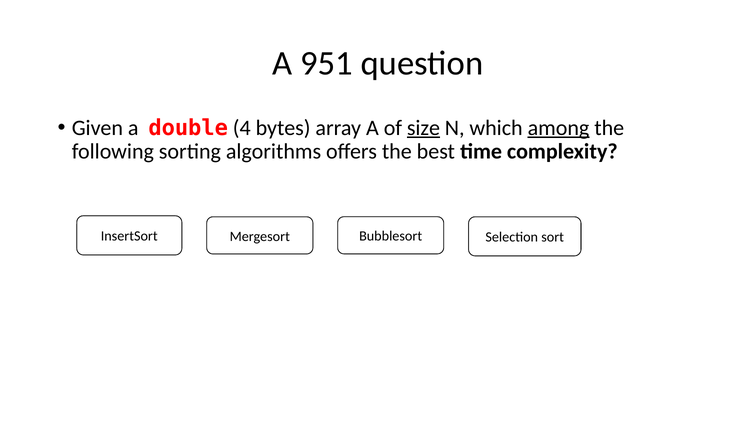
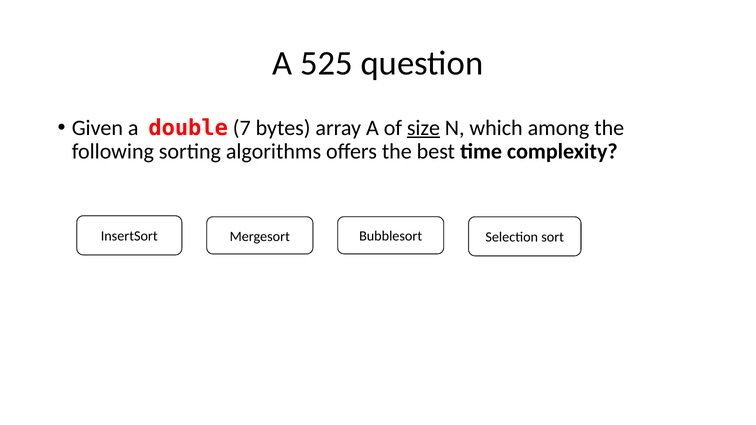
951: 951 -> 525
4: 4 -> 7
among underline: present -> none
